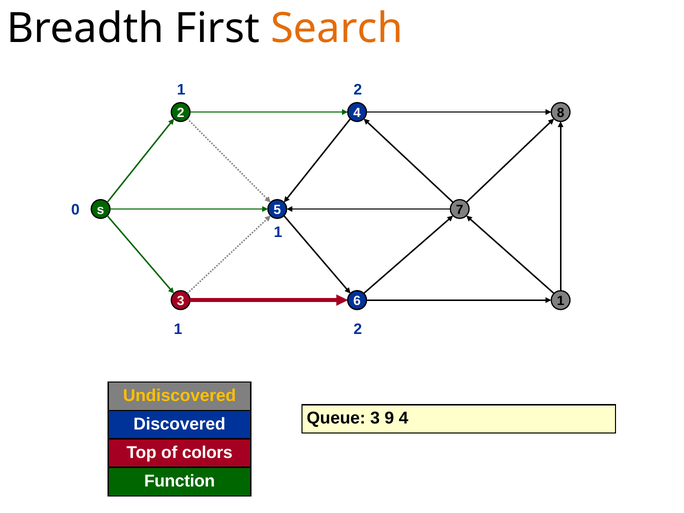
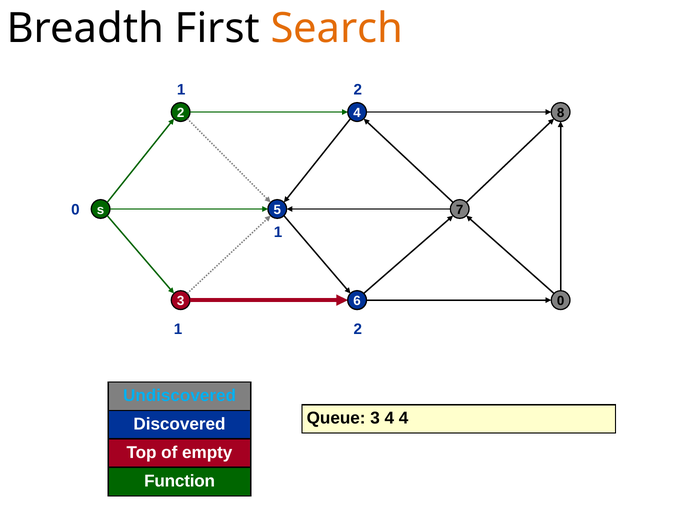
1 at (561, 301): 1 -> 0
Undiscovered colour: yellow -> light blue
3 9: 9 -> 4
colors: colors -> empty
